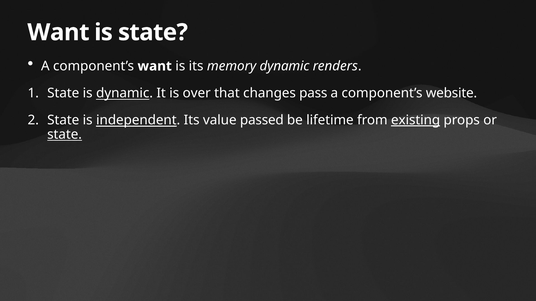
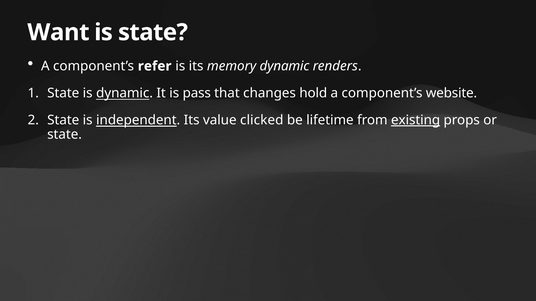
component’s want: want -> refer
over: over -> pass
pass: pass -> hold
passed: passed -> clicked
state at (65, 135) underline: present -> none
